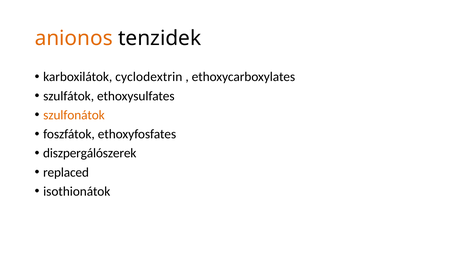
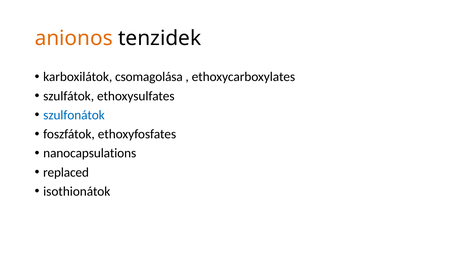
cyclodextrin: cyclodextrin -> csomagolása
szulfonátok colour: orange -> blue
diszpergálószerek: diszpergálószerek -> nanocapsulations
